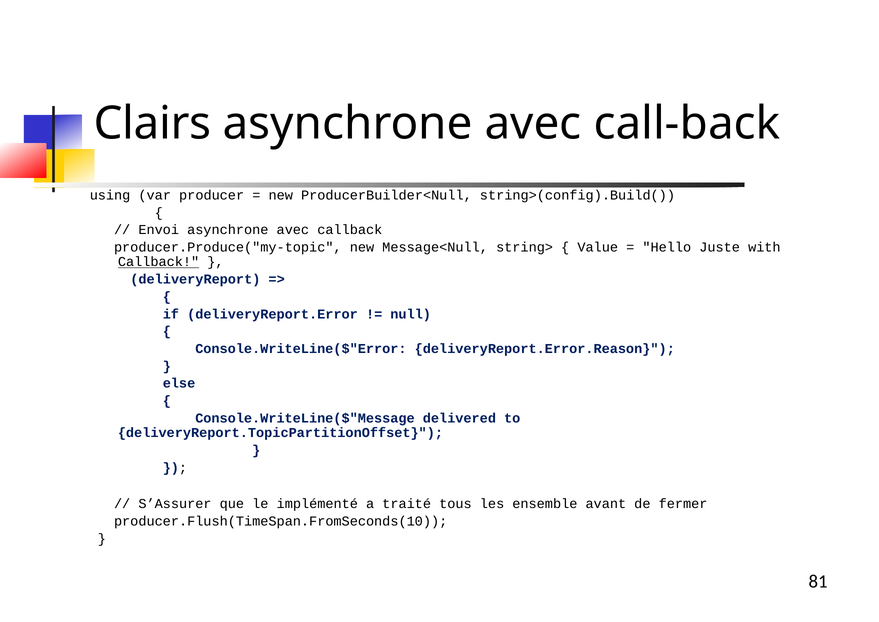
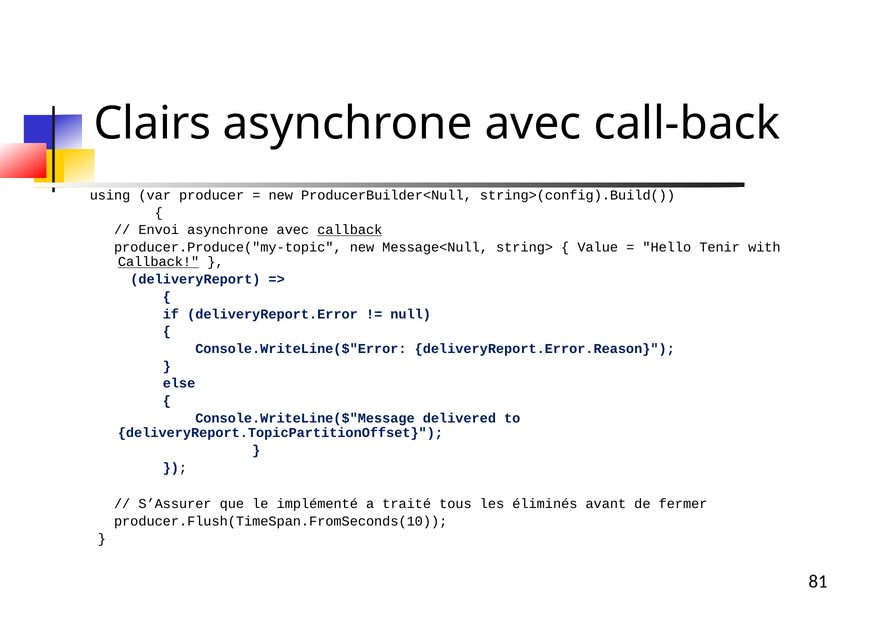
callback at (350, 230) underline: none -> present
Juste: Juste -> Tenir
ensemble: ensemble -> éliminés
